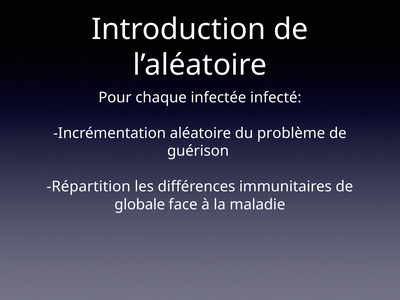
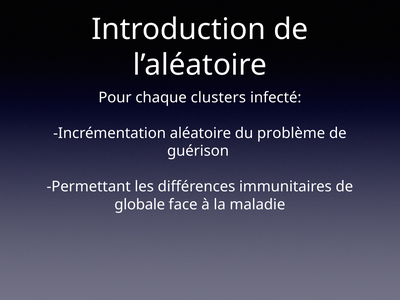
infectée: infectée -> clusters
Répartition: Répartition -> Permettant
